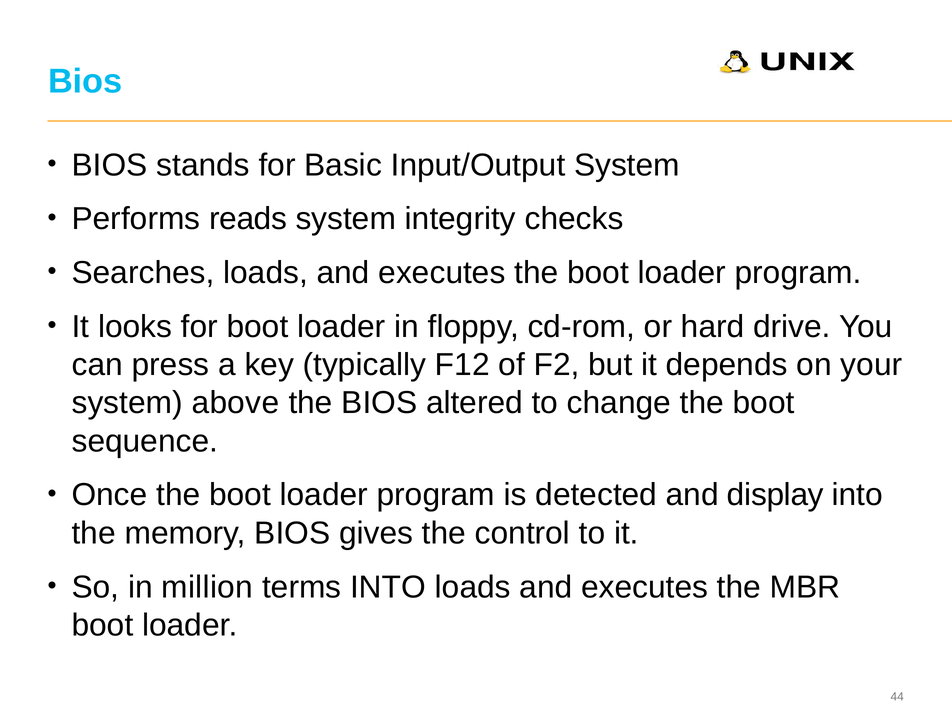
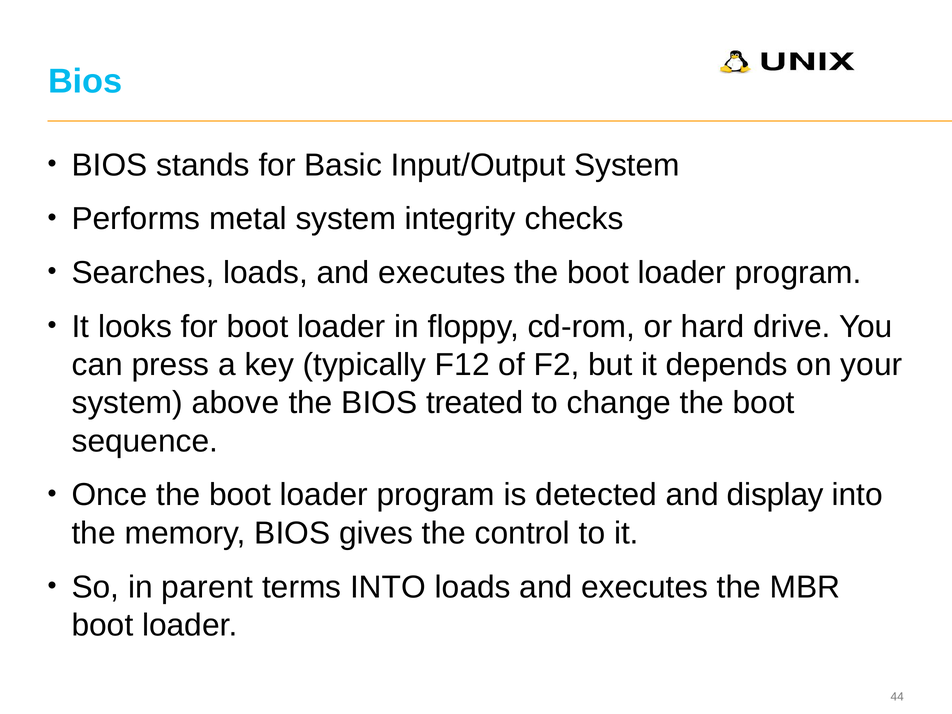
reads: reads -> metal
altered: altered -> treated
million: million -> parent
